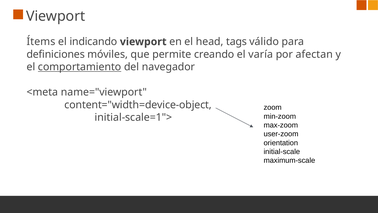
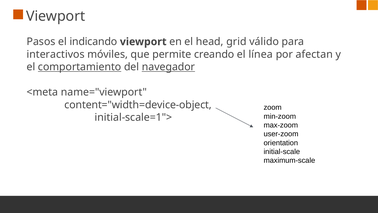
Ítems: Ítems -> Pasos
tags: tags -> grid
definiciones: definiciones -> interactivos
varía: varía -> línea
navegador underline: none -> present
